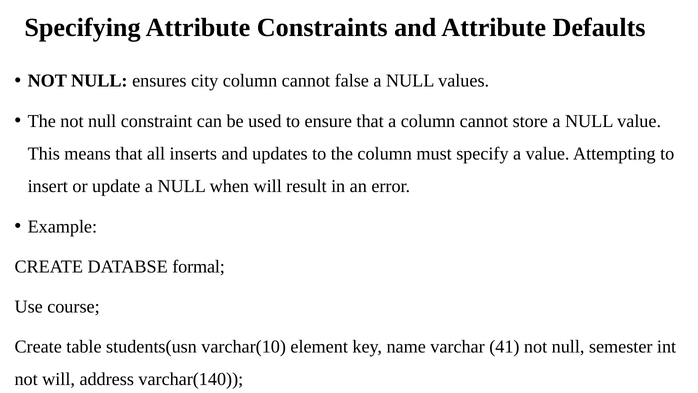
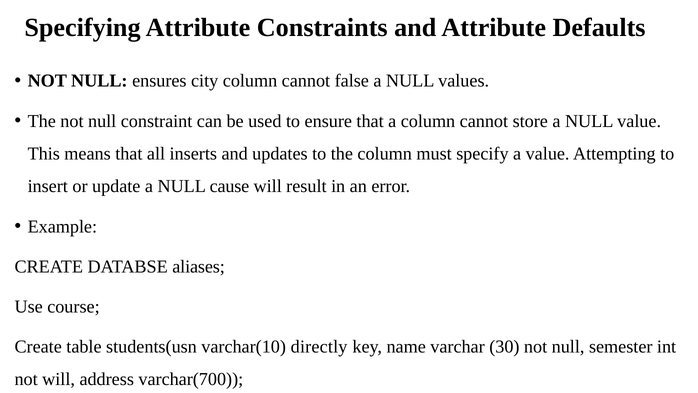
when: when -> cause
formal: formal -> aliases
element: element -> directly
41: 41 -> 30
varchar(140: varchar(140 -> varchar(700
